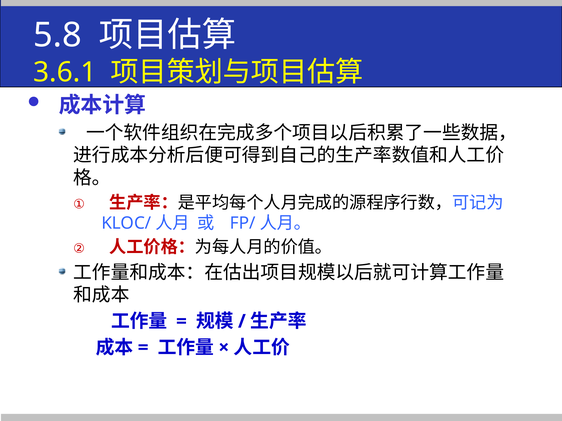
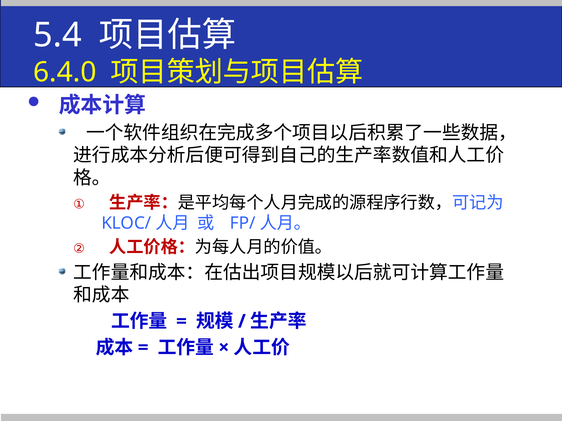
5.8: 5.8 -> 5.4
3.6.1: 3.6.1 -> 6.4.0
